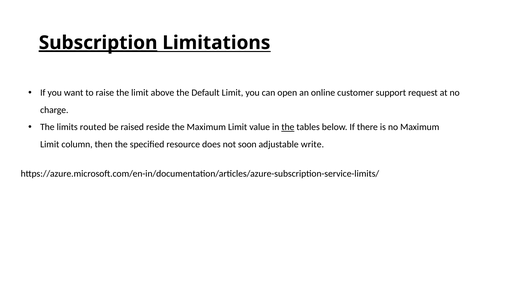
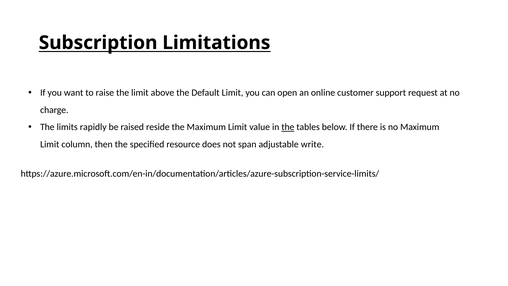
Subscription underline: present -> none
routed: routed -> rapidly
soon: soon -> span
